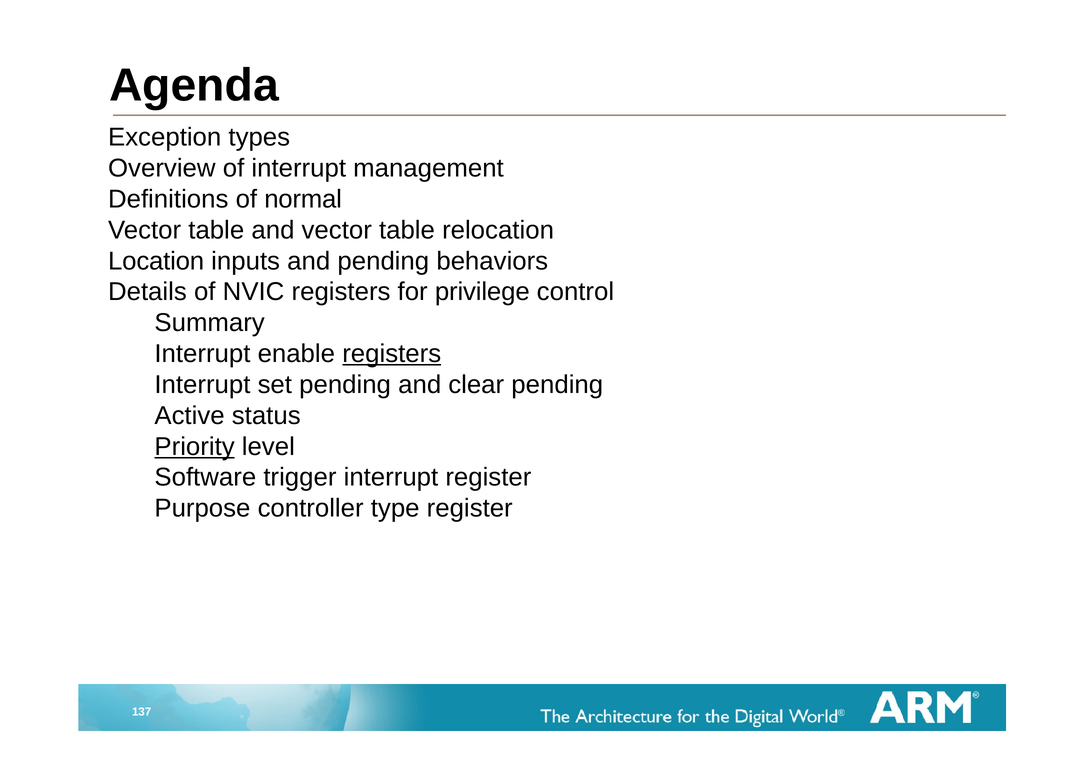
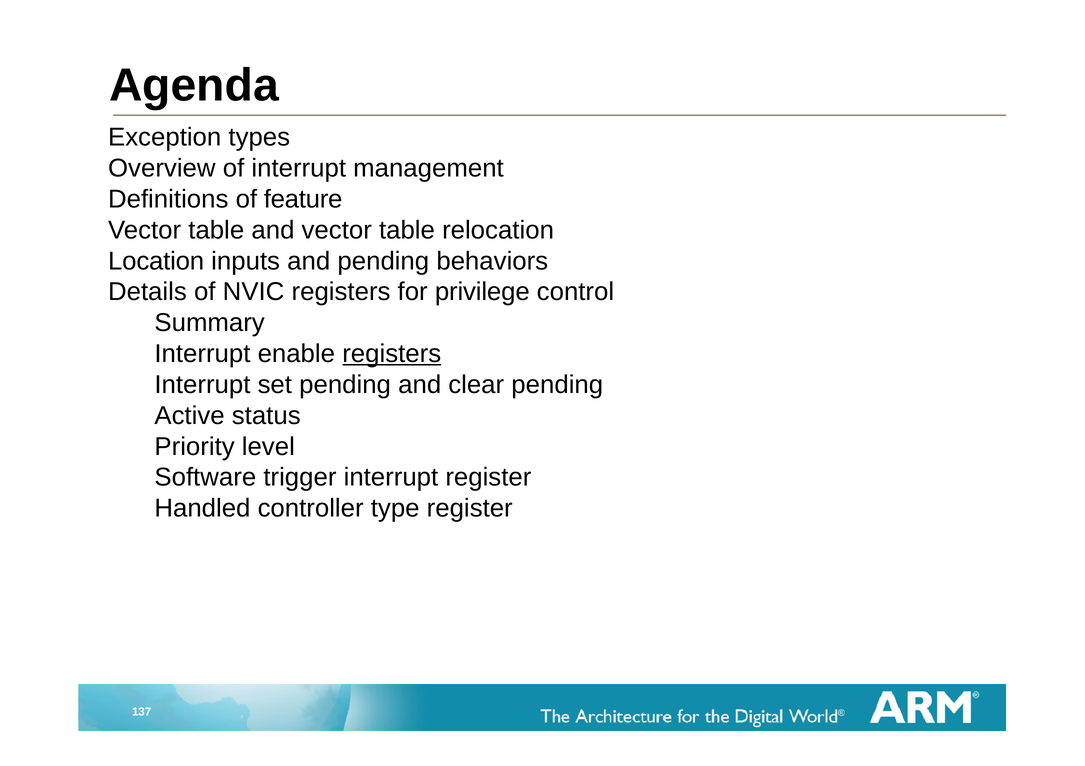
normal: normal -> feature
Priority underline: present -> none
Purpose: Purpose -> Handled
